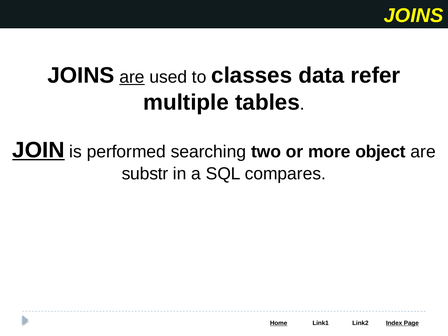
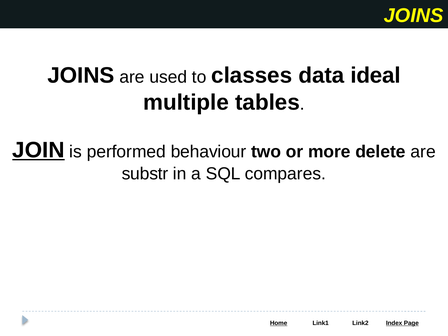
are at (132, 77) underline: present -> none
refer: refer -> ideal
searching: searching -> behaviour
object: object -> delete
